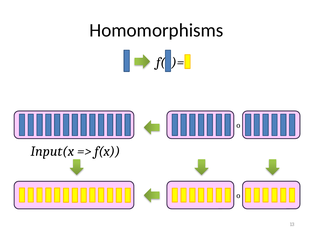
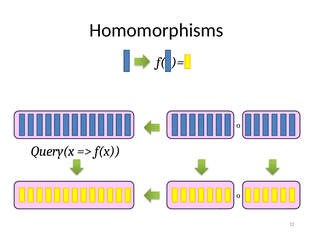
Input(x: Input(x -> Query(x
